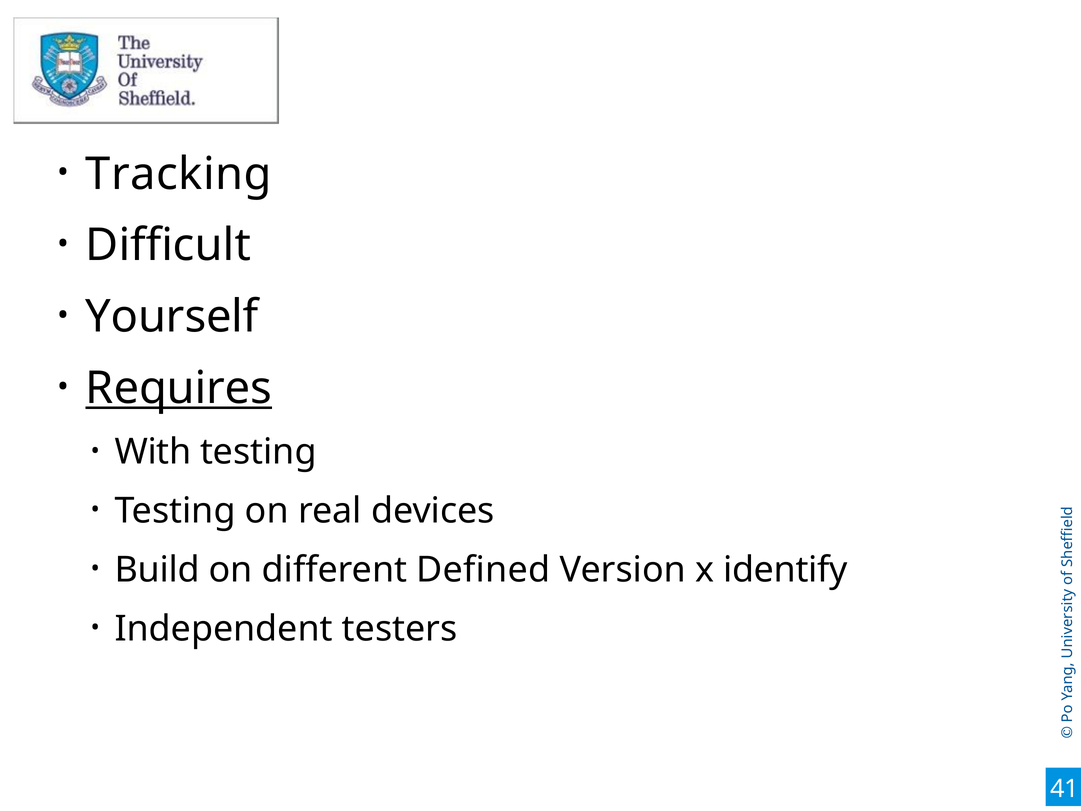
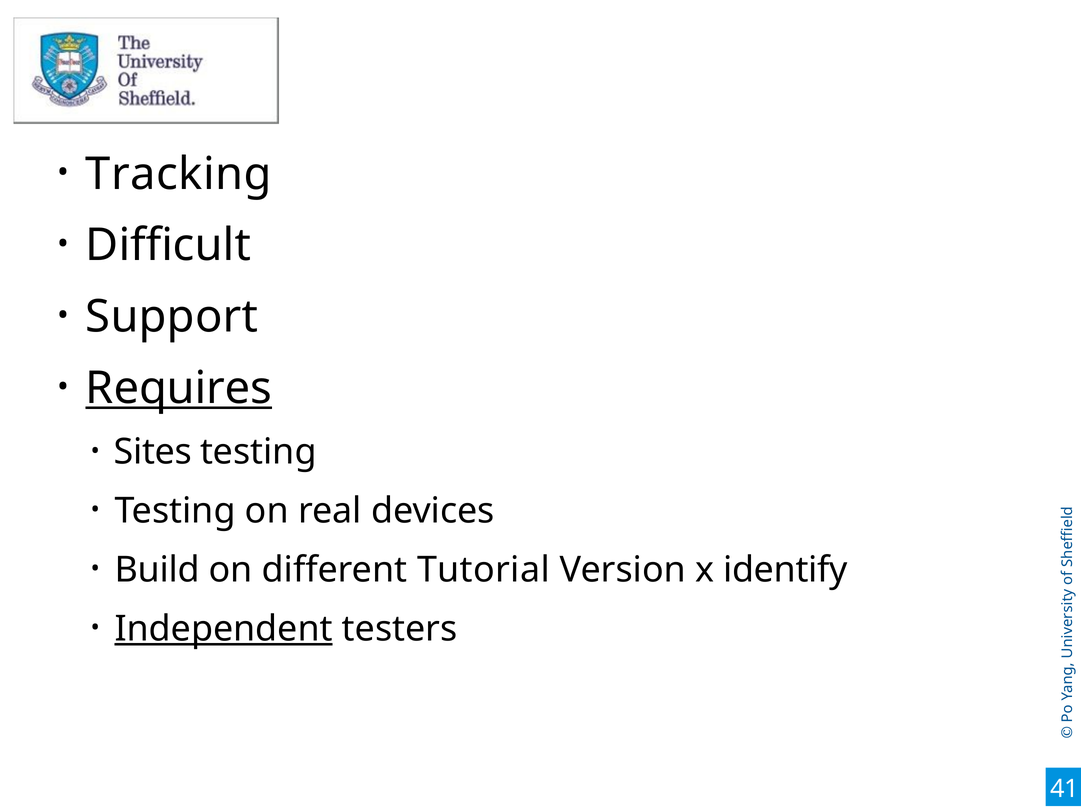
Yourself: Yourself -> Support
With: With -> Sites
Defined: Defined -> Tutorial
Independent underline: none -> present
